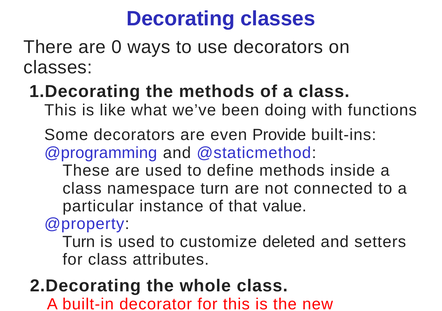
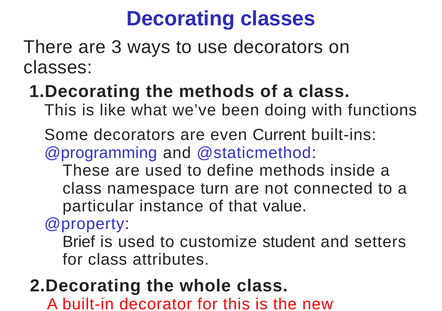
0: 0 -> 3
Provide: Provide -> Current
Turn at (79, 242): Turn -> Brief
deleted: deleted -> student
